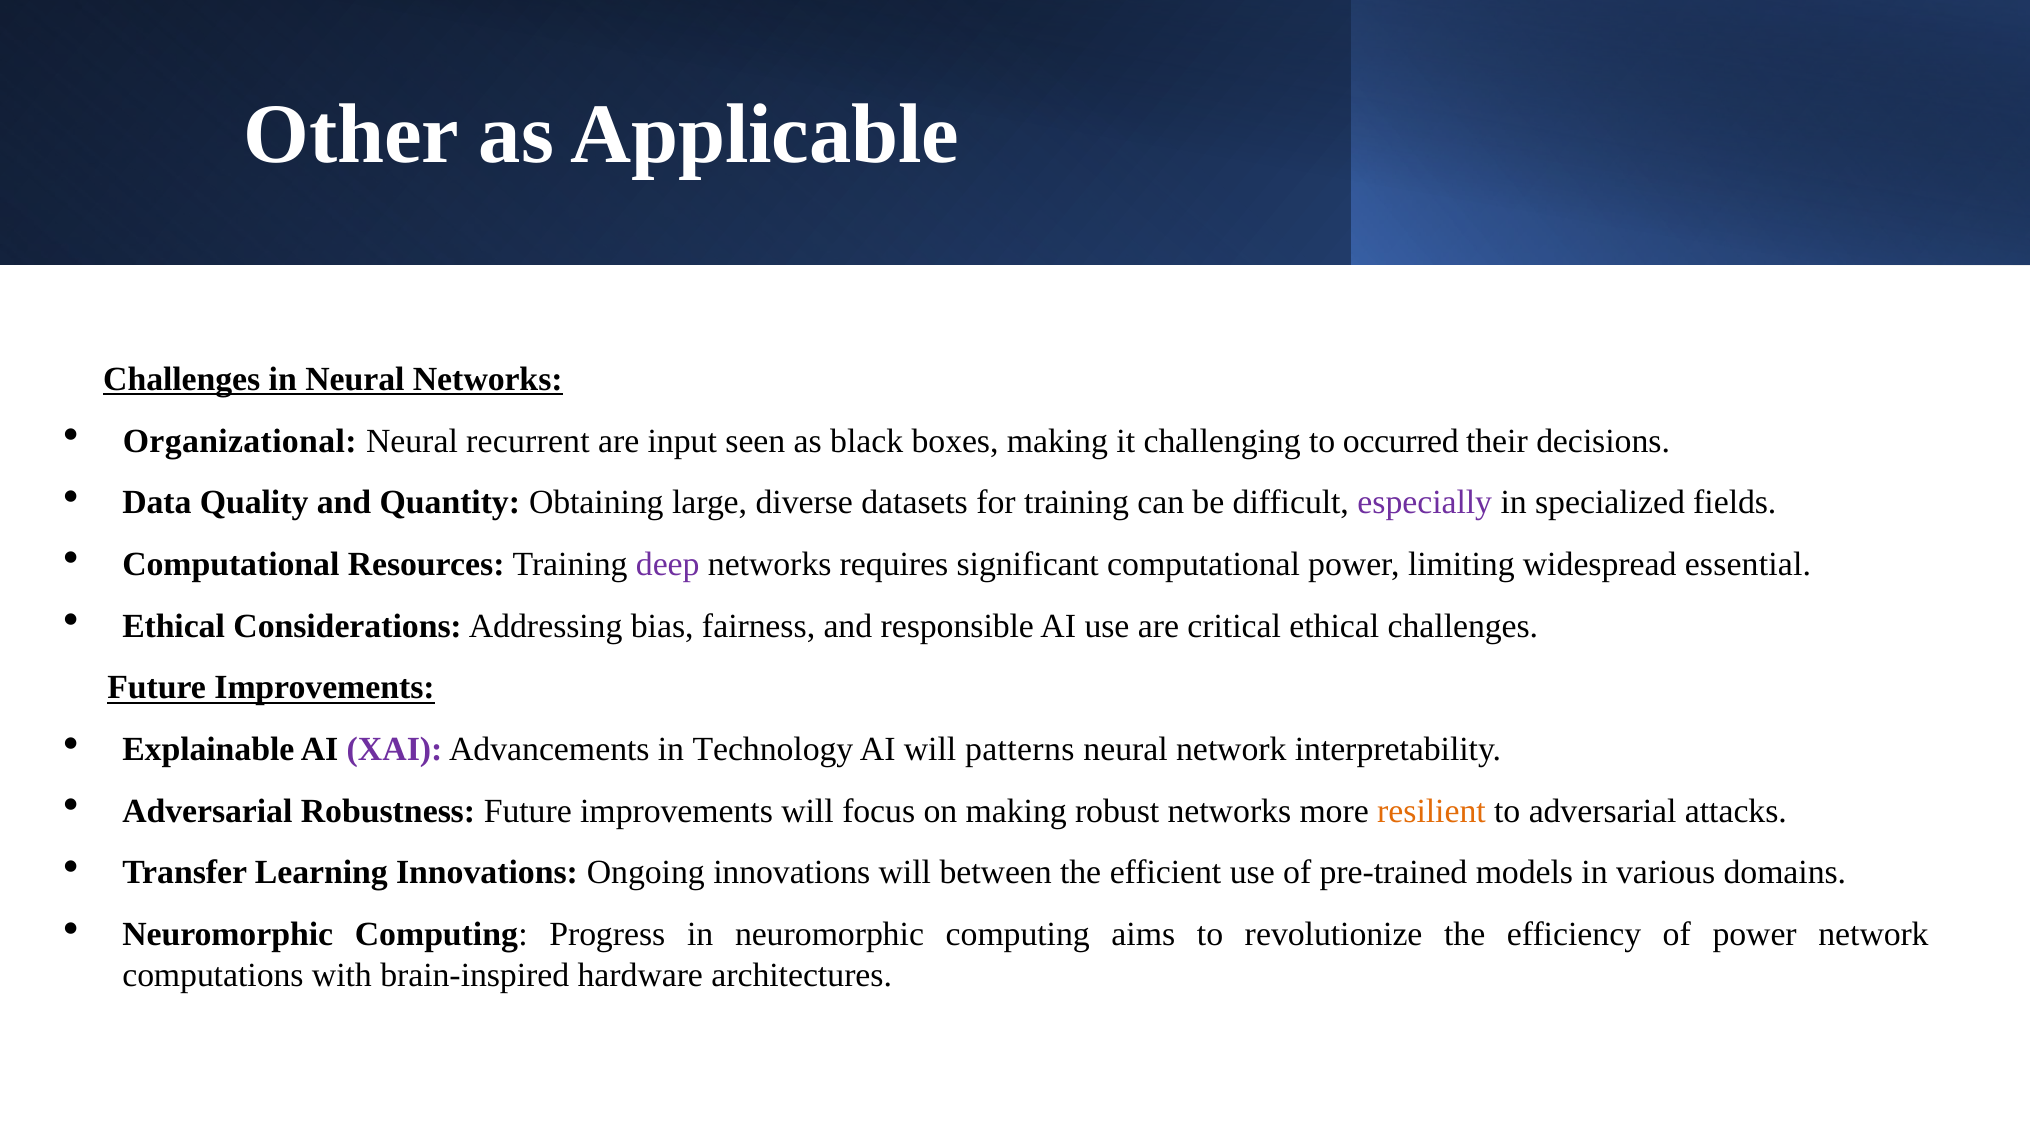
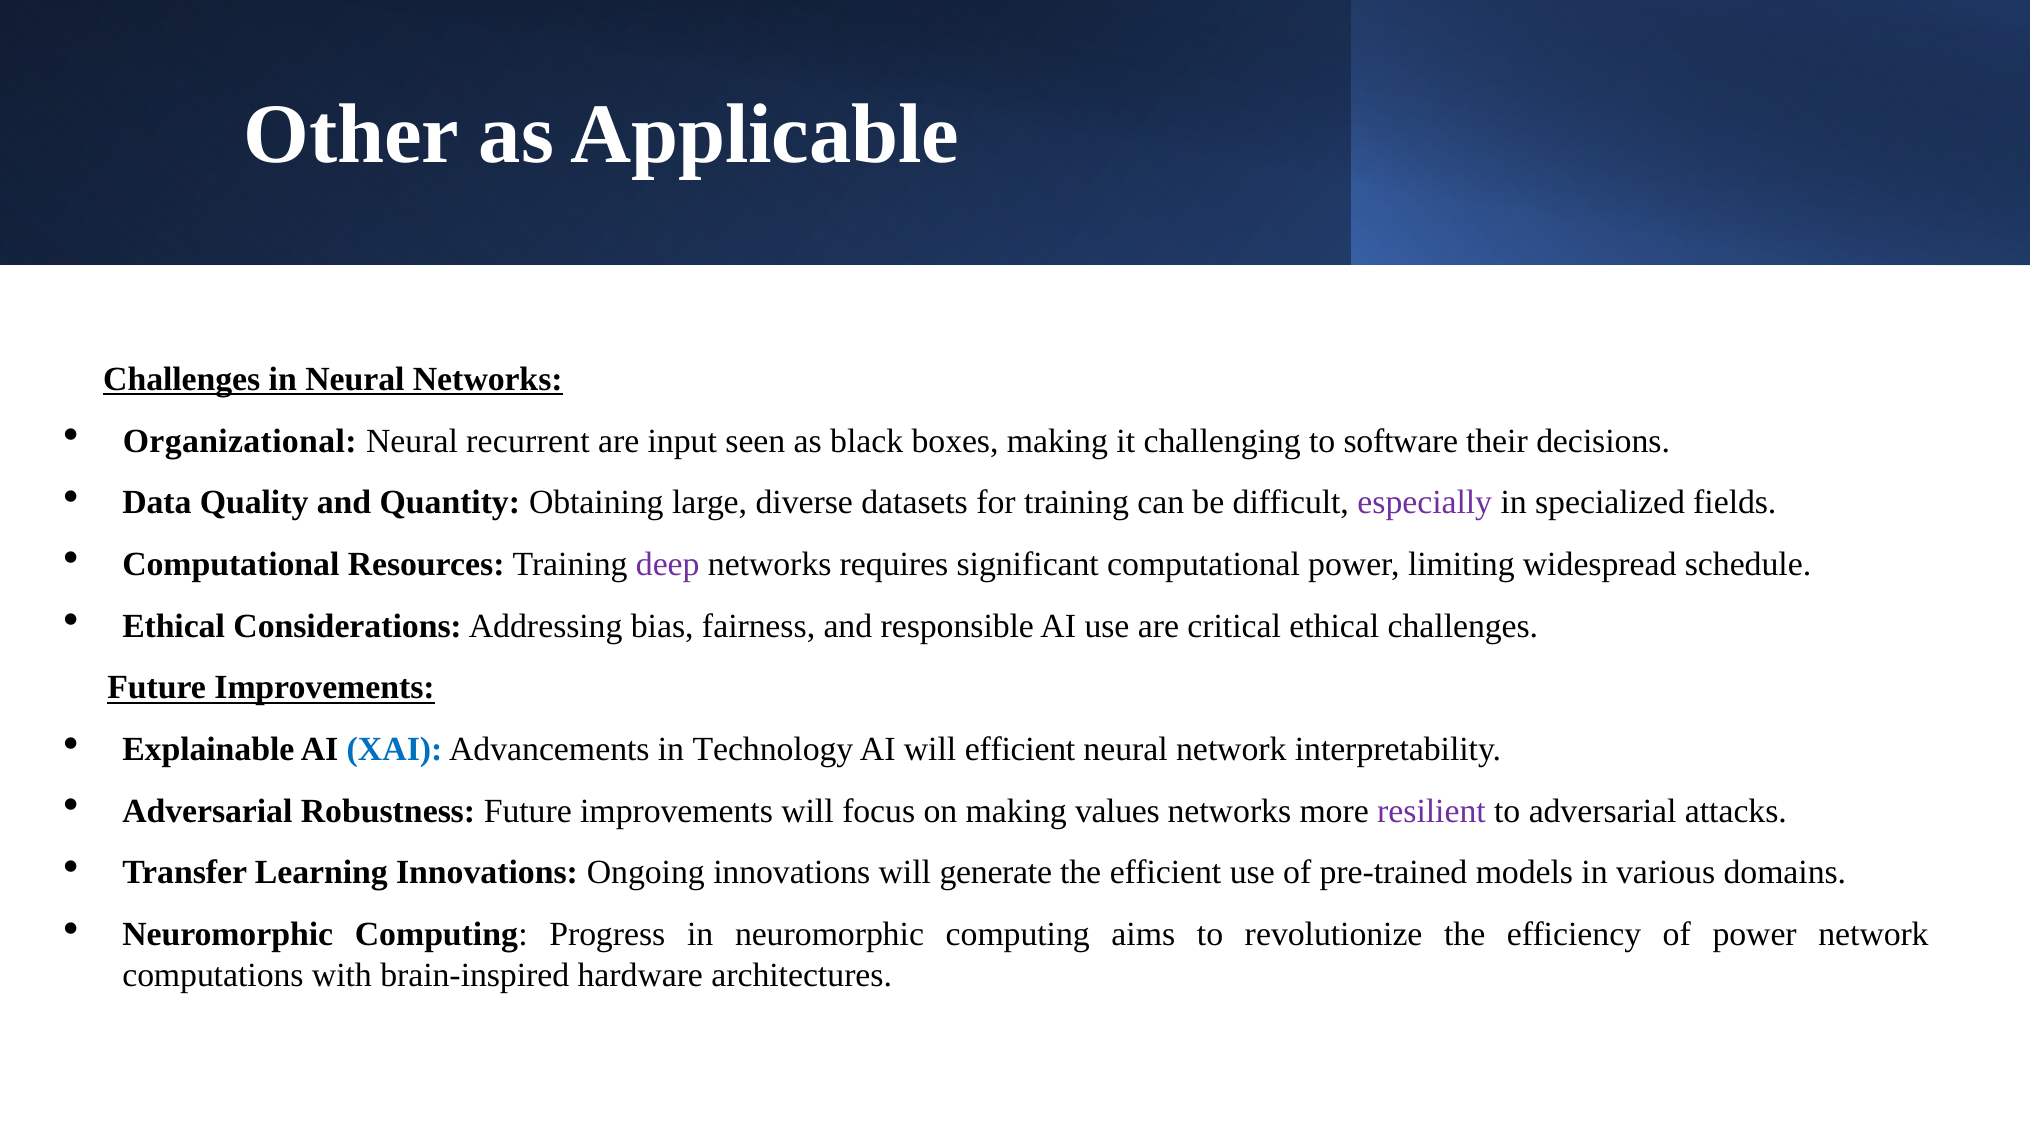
occurred: occurred -> software
essential: essential -> schedule
XAI colour: purple -> blue
will patterns: patterns -> efficient
robust: robust -> values
resilient colour: orange -> purple
between: between -> generate
